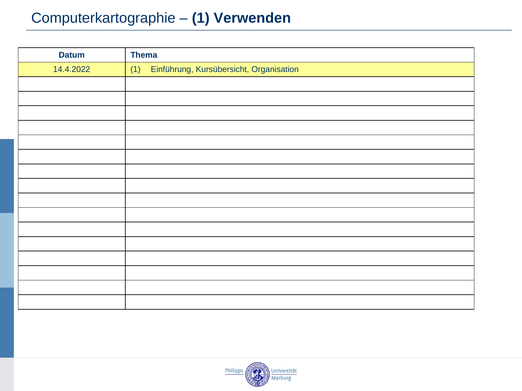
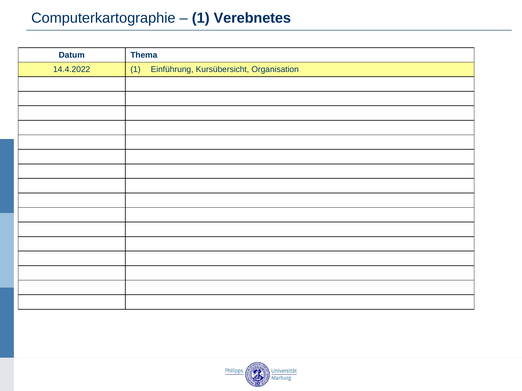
Verwenden: Verwenden -> Verebnetes
